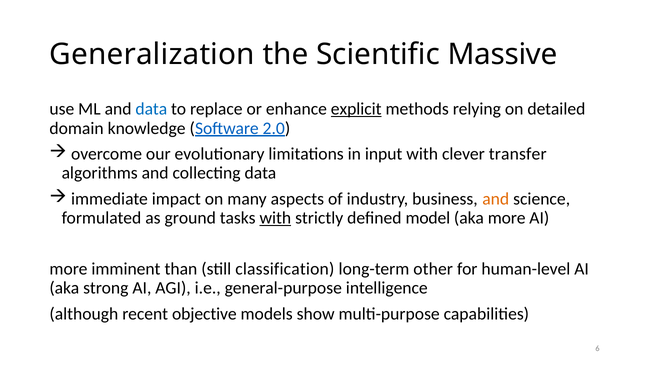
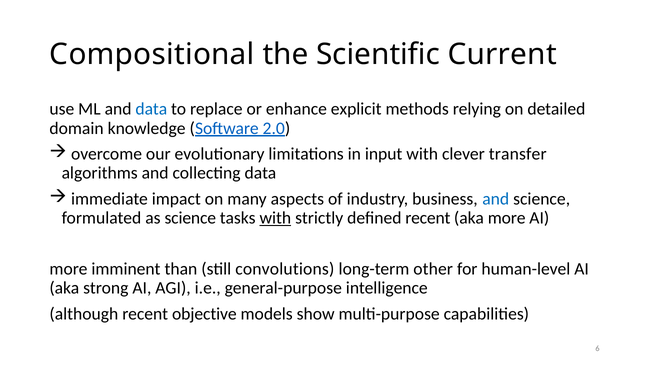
Generalization: Generalization -> Compositional
Massive: Massive -> Current
explicit underline: present -> none
and at (496, 199) colour: orange -> blue
as ground: ground -> science
defined model: model -> recent
classification: classification -> convolutions
